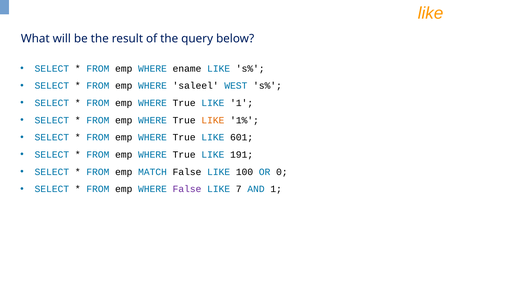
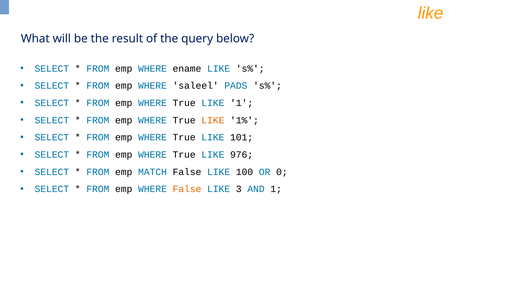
WEST: WEST -> PADS
601: 601 -> 101
191: 191 -> 976
False at (187, 189) colour: purple -> orange
7: 7 -> 3
